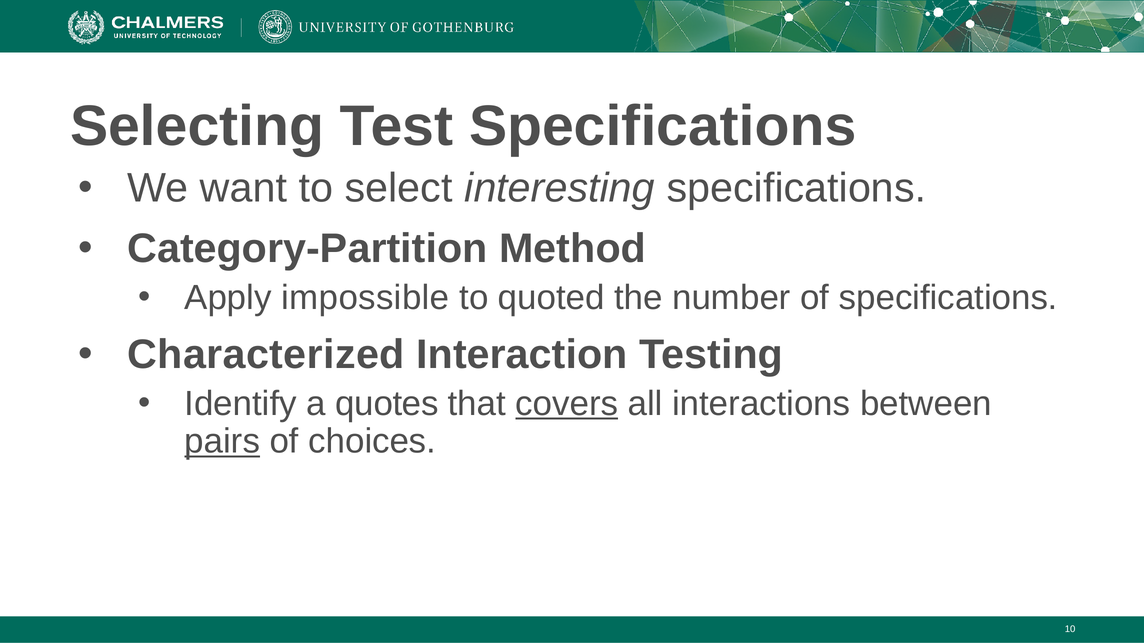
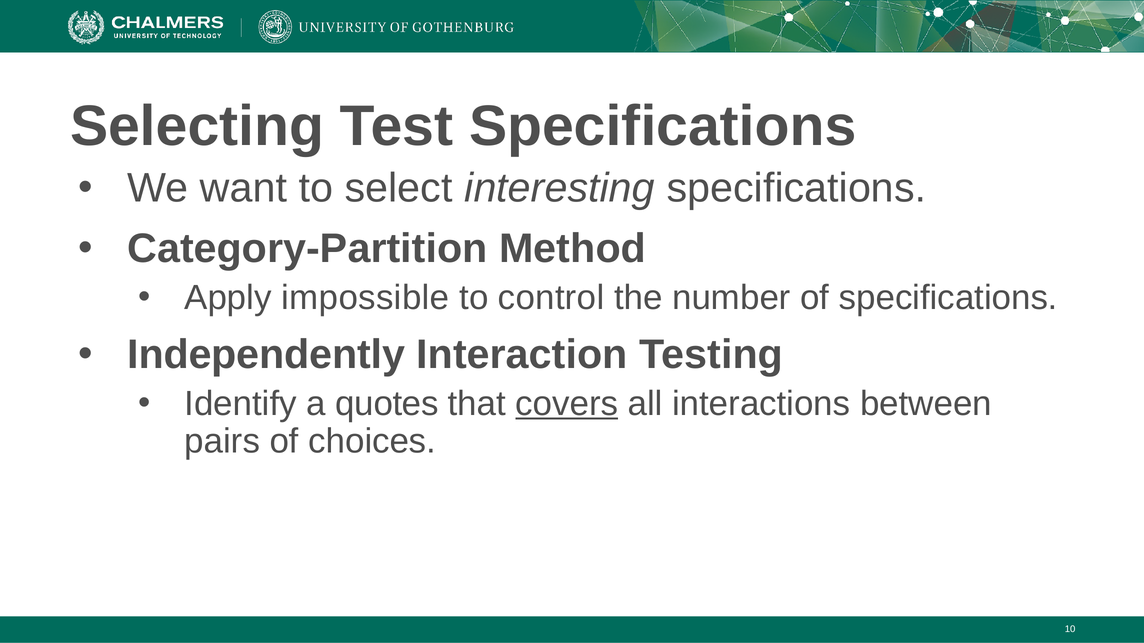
quoted: quoted -> control
Characterized: Characterized -> Independently
pairs underline: present -> none
